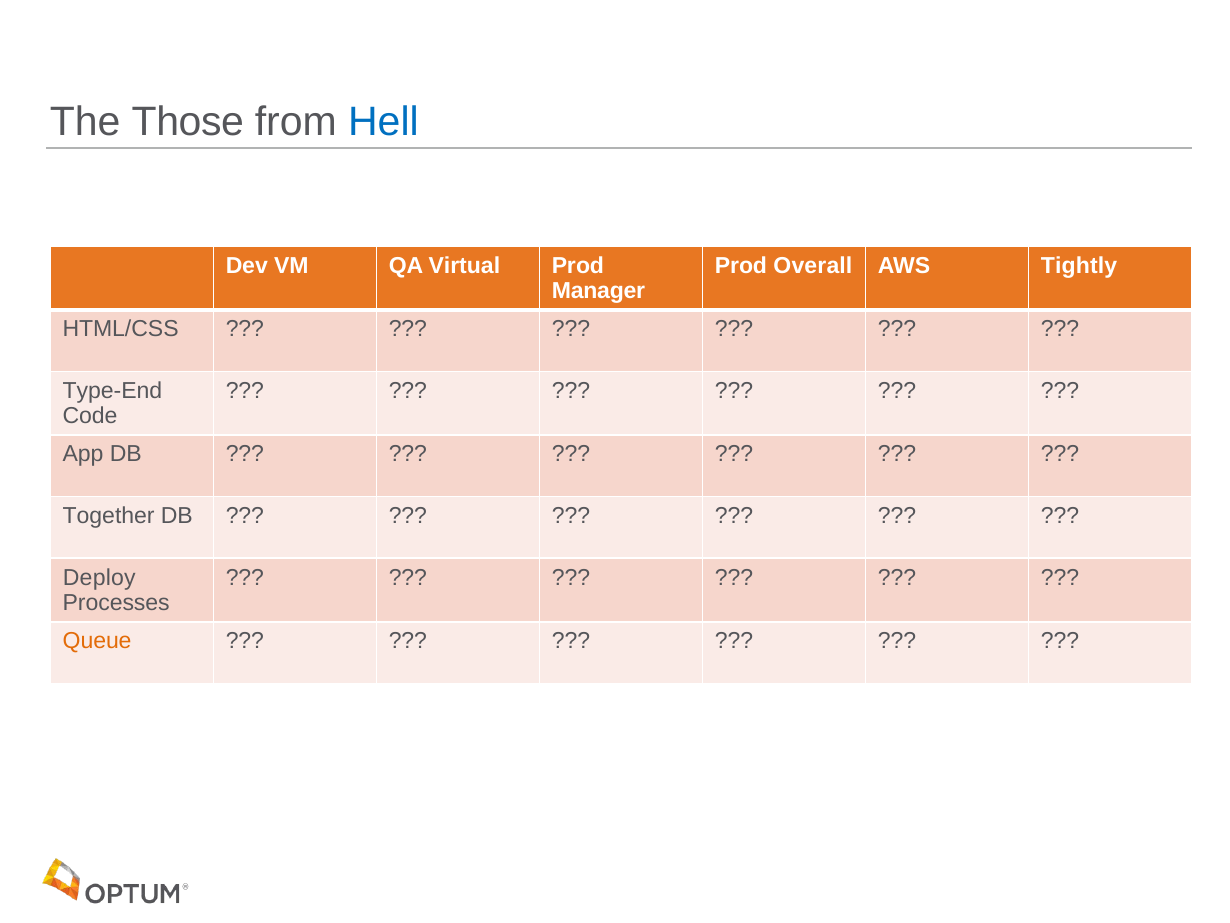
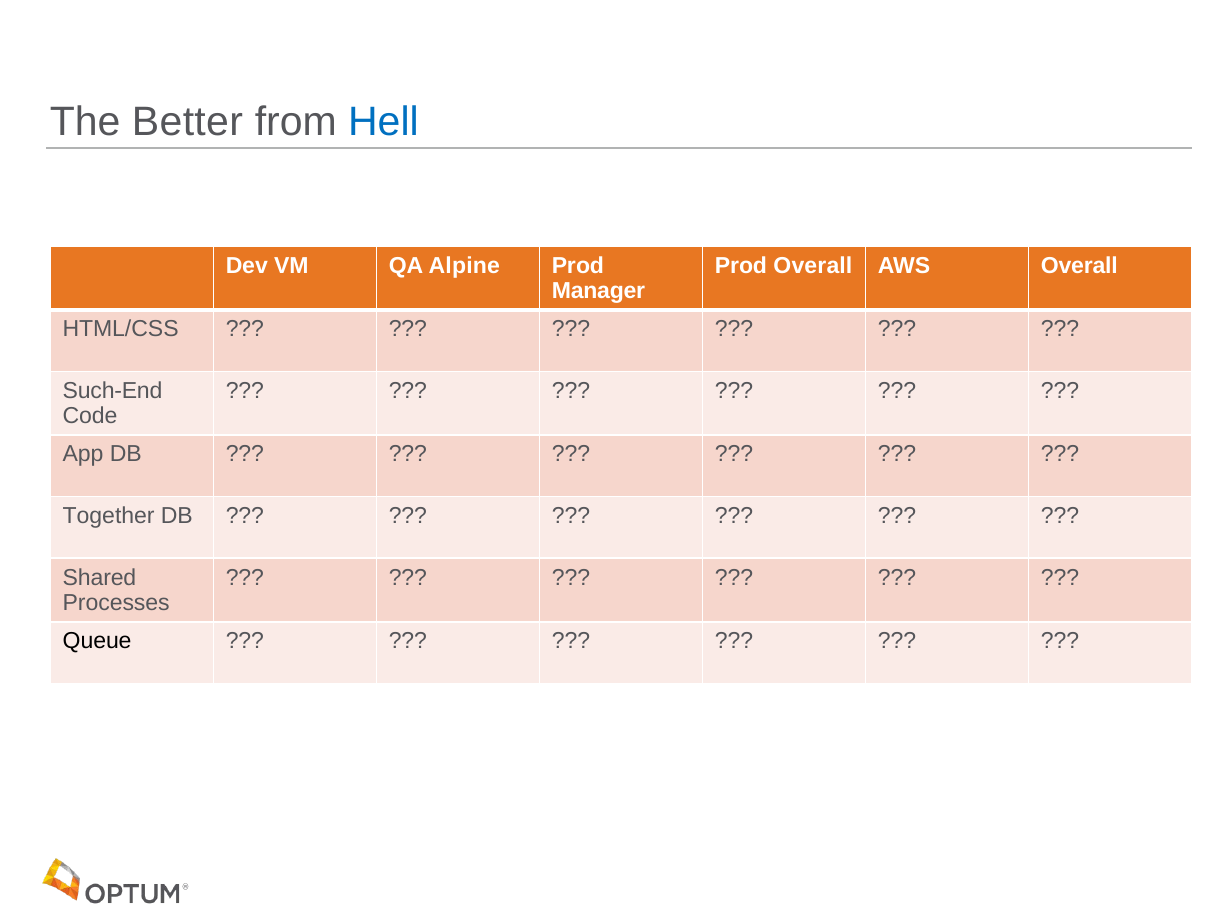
Those: Those -> Better
Virtual: Virtual -> Alpine
AWS Tightly: Tightly -> Overall
Type-End: Type-End -> Such-End
Deploy: Deploy -> Shared
Queue colour: orange -> black
